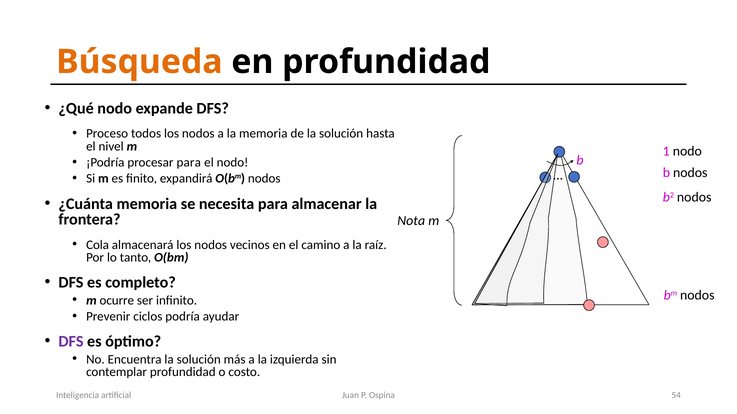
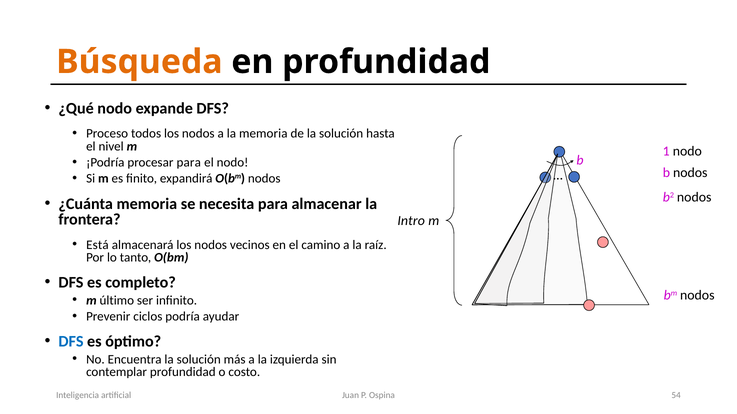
Nota: Nota -> Intro
Cola: Cola -> Está
ocurre: ocurre -> último
DFS at (71, 342) colour: purple -> blue
